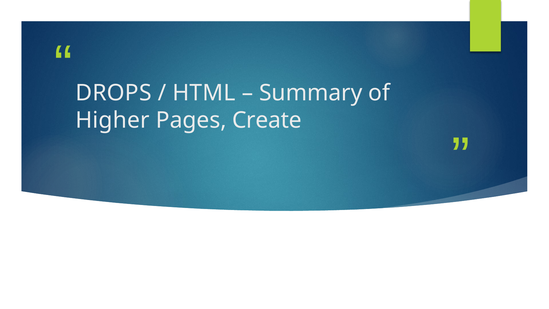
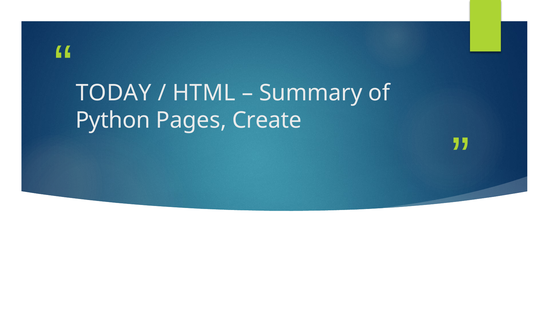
DROPS: DROPS -> TODAY
Higher: Higher -> Python
